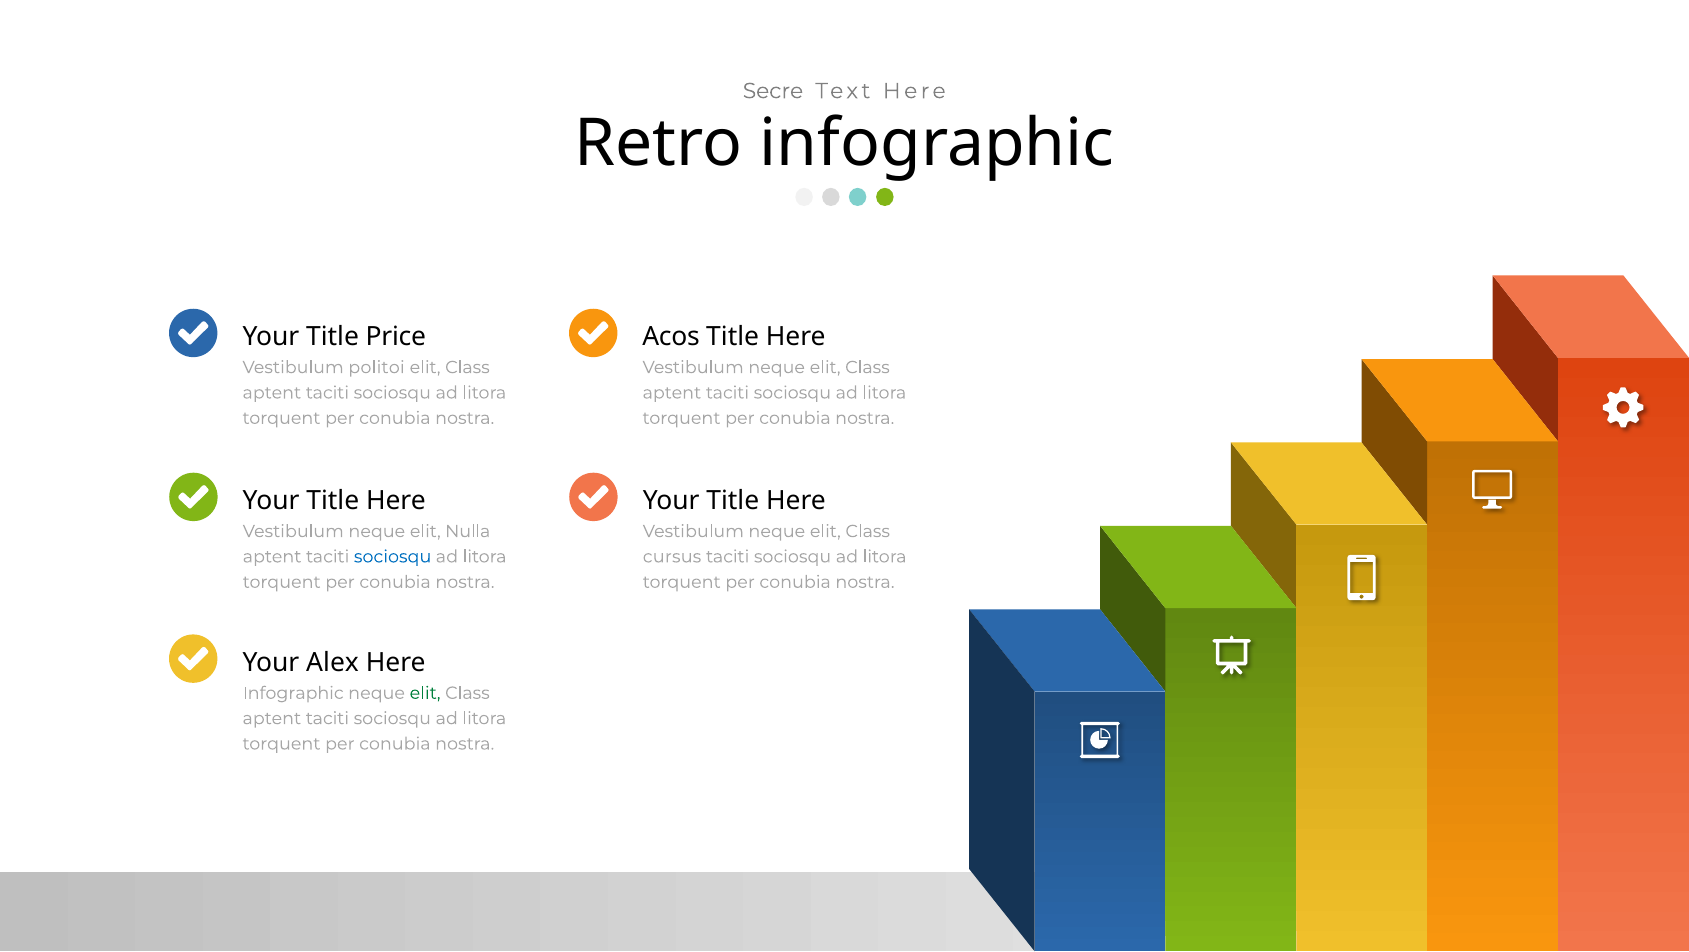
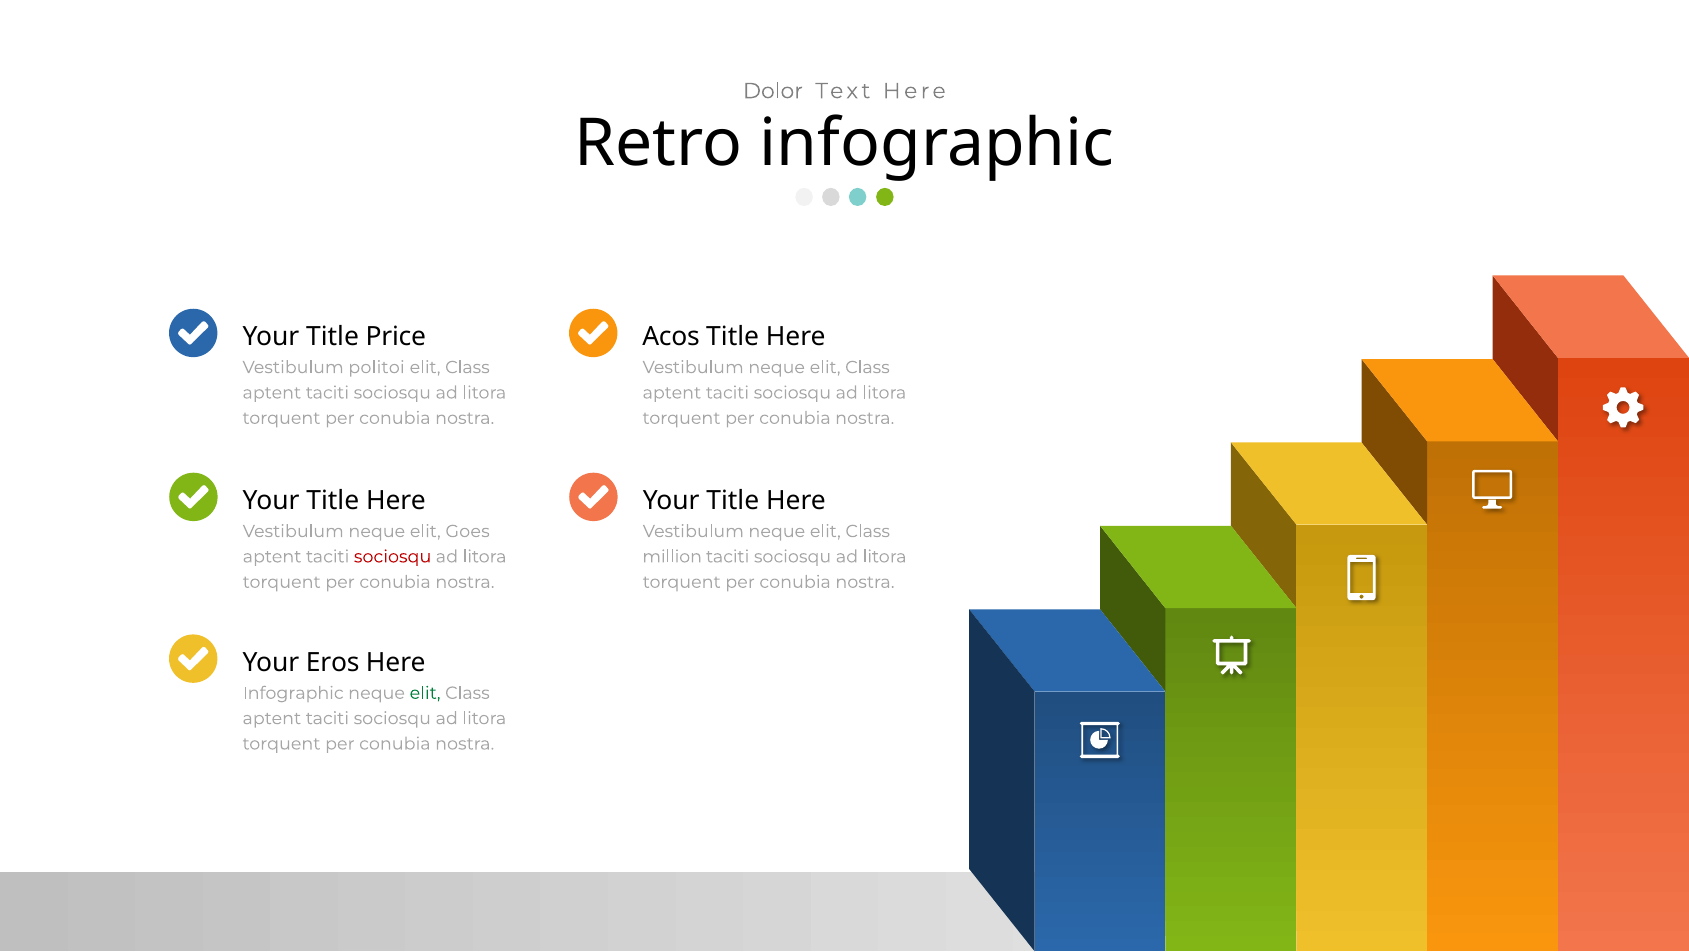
Secre: Secre -> Dolor
Nulla: Nulla -> Goes
sociosqu at (393, 556) colour: blue -> red
cursus: cursus -> million
Alex: Alex -> Eros
